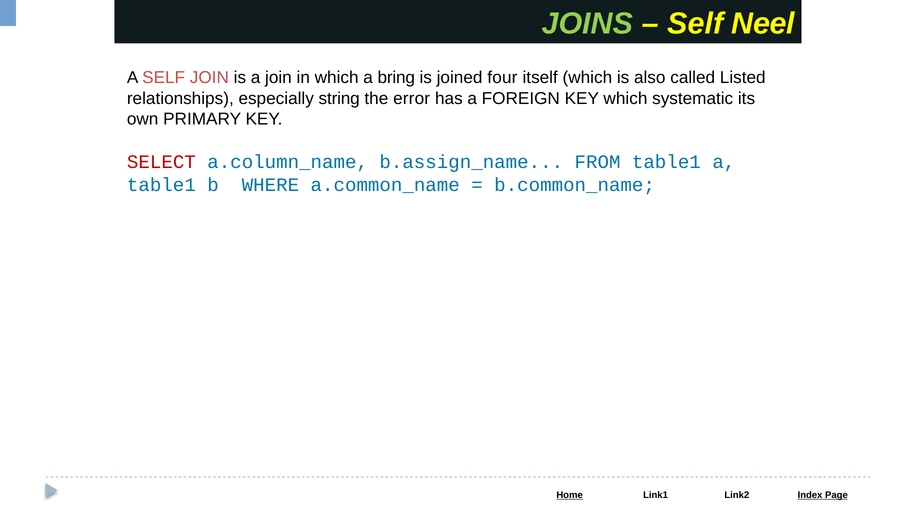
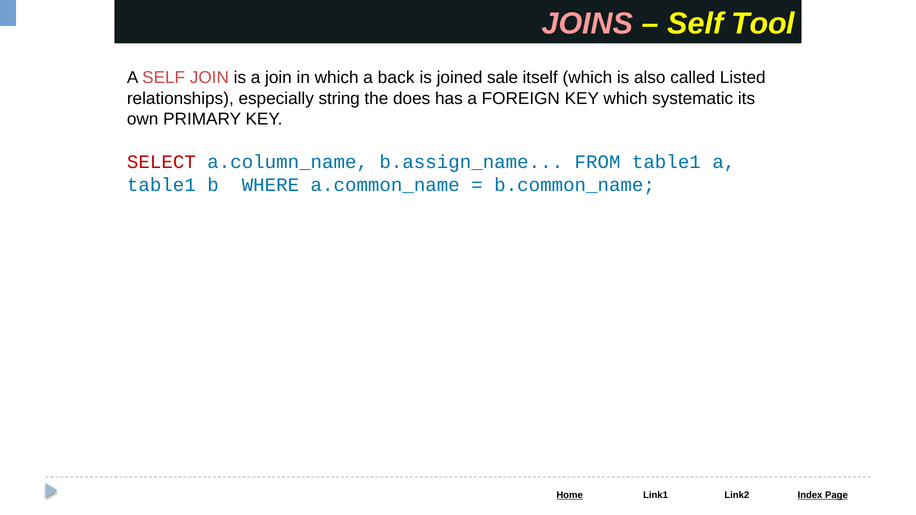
JOINS colour: light green -> pink
Neel: Neel -> Tool
bring: bring -> back
four: four -> sale
error: error -> does
